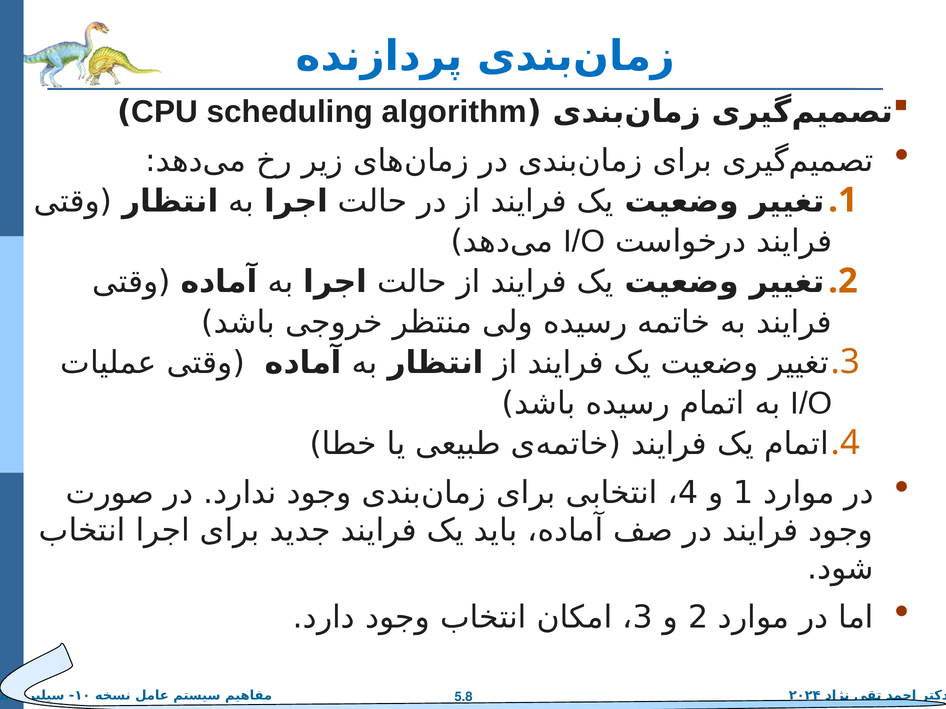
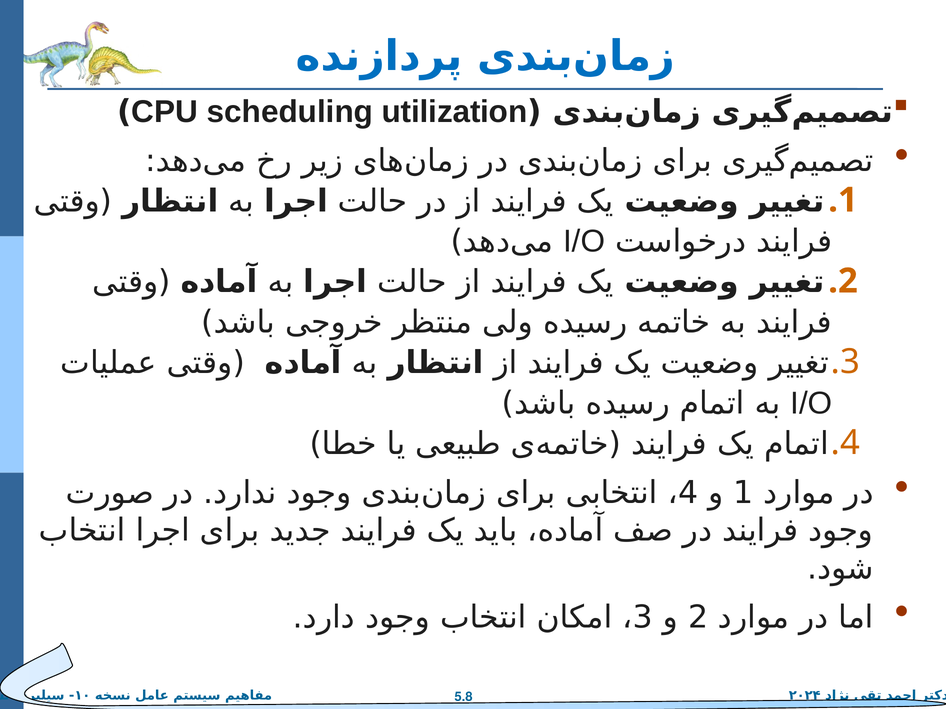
algorithm: algorithm -> utilization
